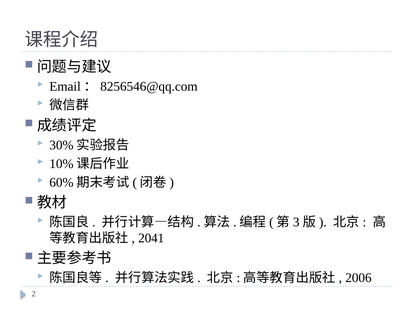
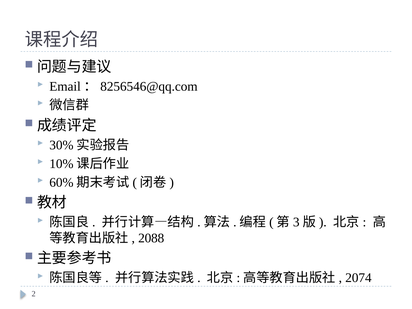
2041: 2041 -> 2088
2006: 2006 -> 2074
